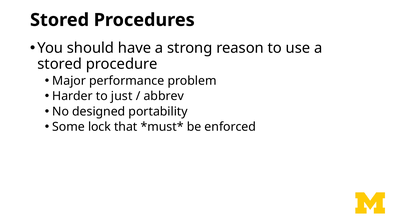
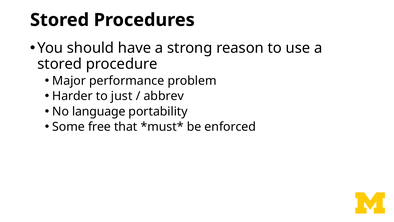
designed: designed -> language
lock: lock -> free
